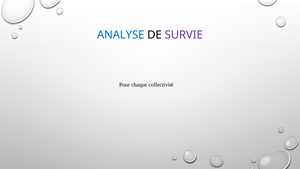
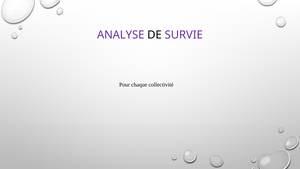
ANALYSE colour: blue -> purple
